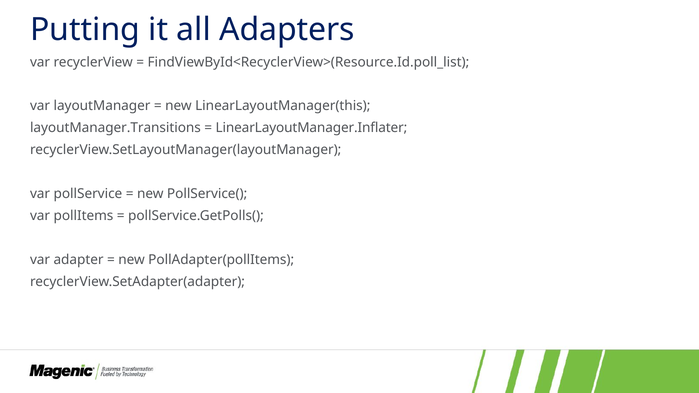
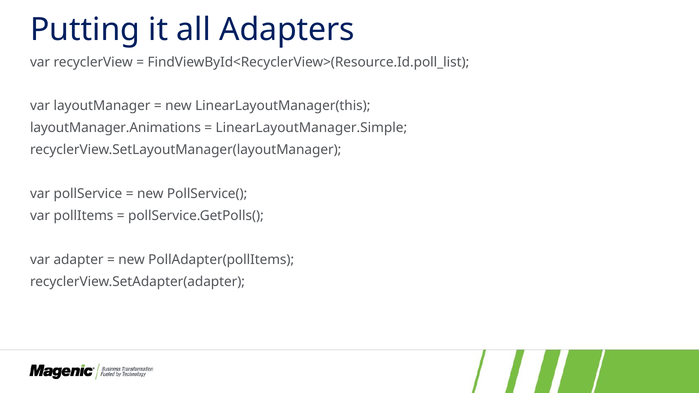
layoutManager.Transitions: layoutManager.Transitions -> layoutManager.Animations
LinearLayoutManager.Inflater: LinearLayoutManager.Inflater -> LinearLayoutManager.Simple
